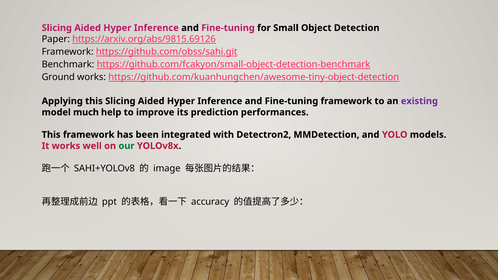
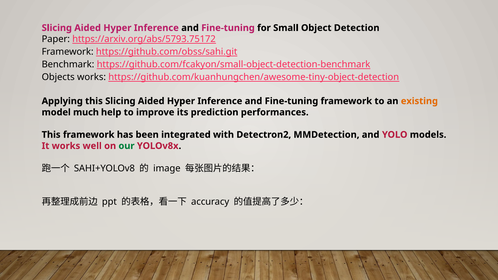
https://arxiv.org/abs/9815.69126: https://arxiv.org/abs/9815.69126 -> https://arxiv.org/abs/5793.75172
Ground: Ground -> Objects
existing colour: purple -> orange
